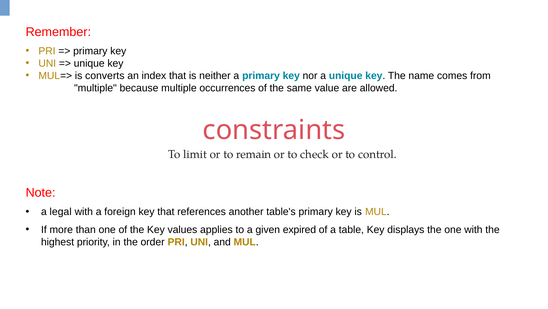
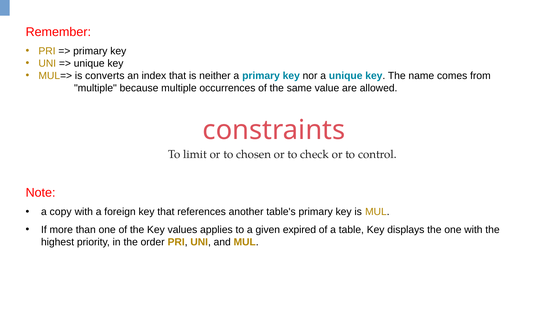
remain: remain -> chosen
legal: legal -> copy
